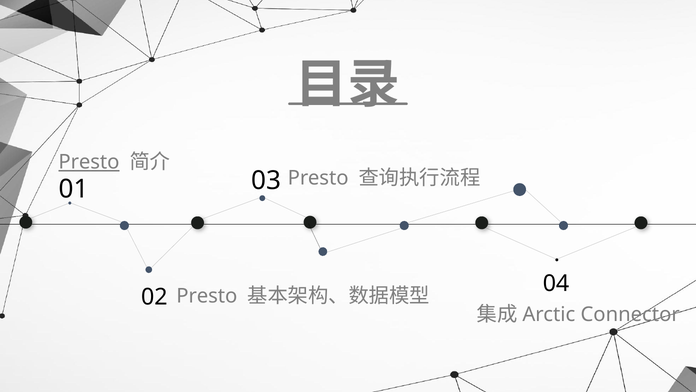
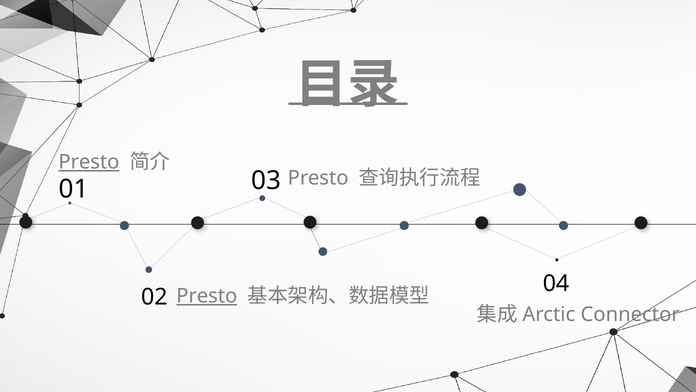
Presto at (207, 296) underline: none -> present
